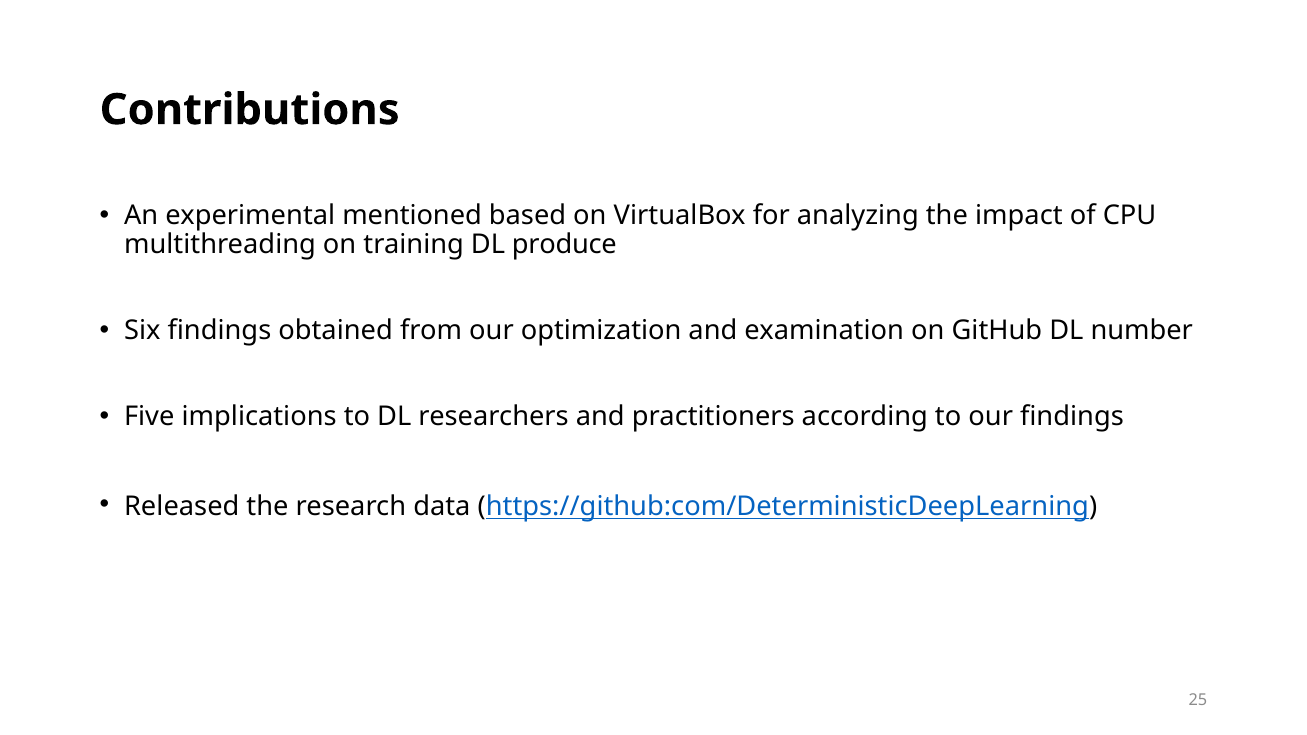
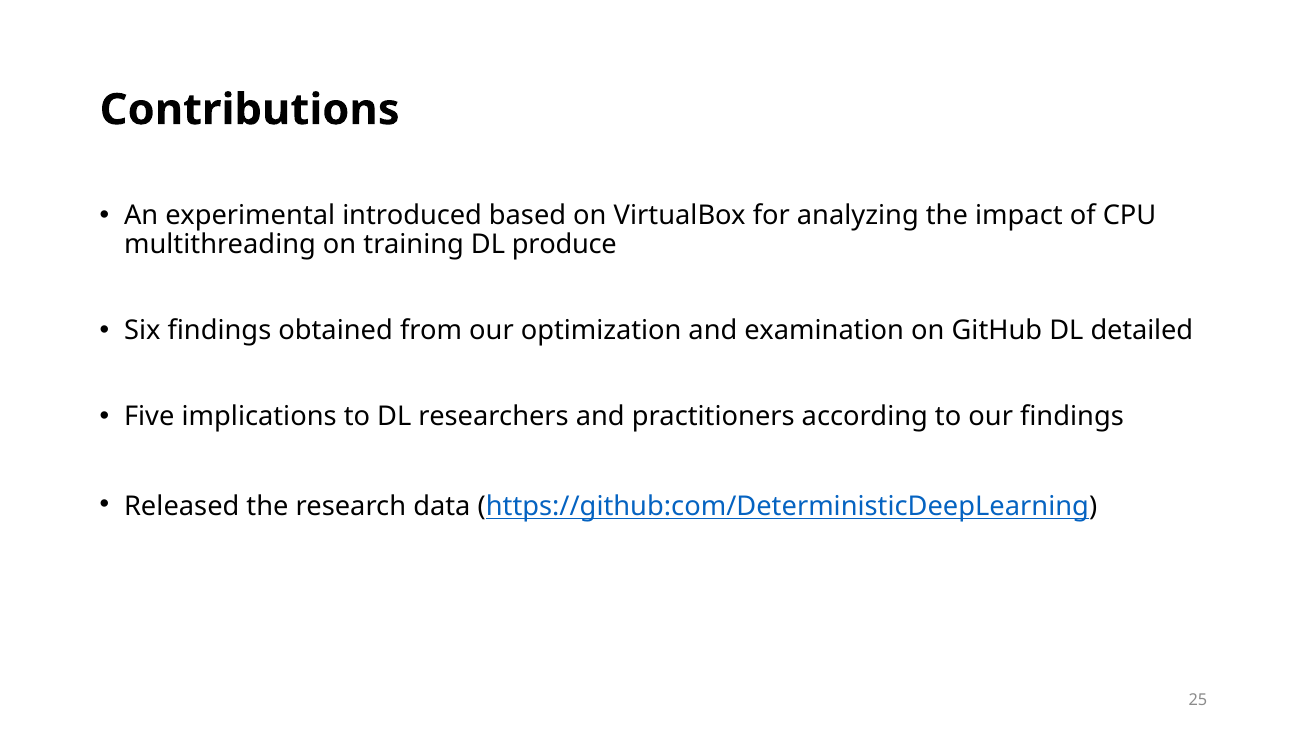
mentioned: mentioned -> introduced
number: number -> detailed
